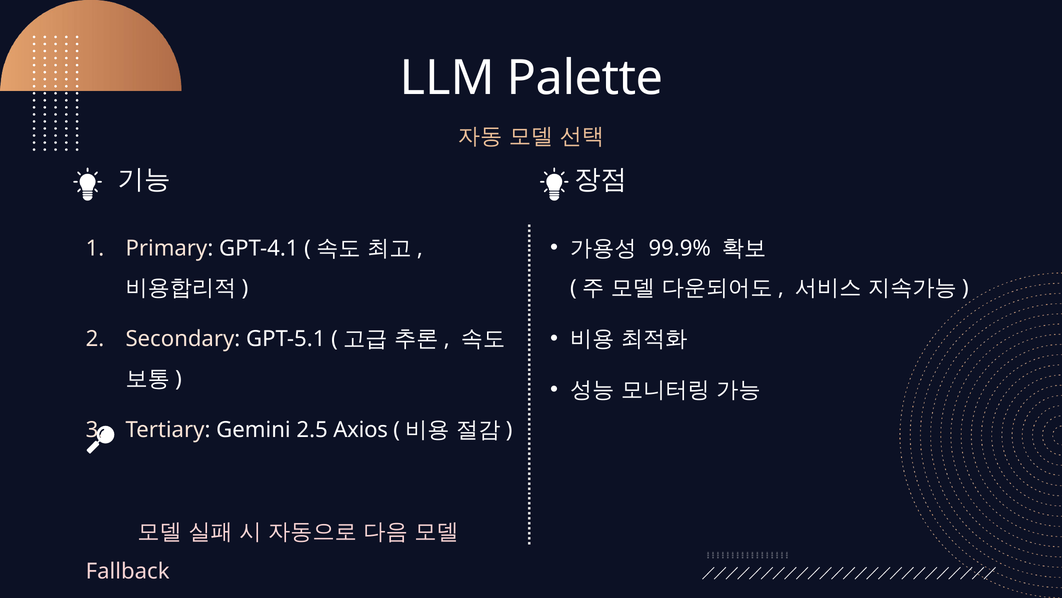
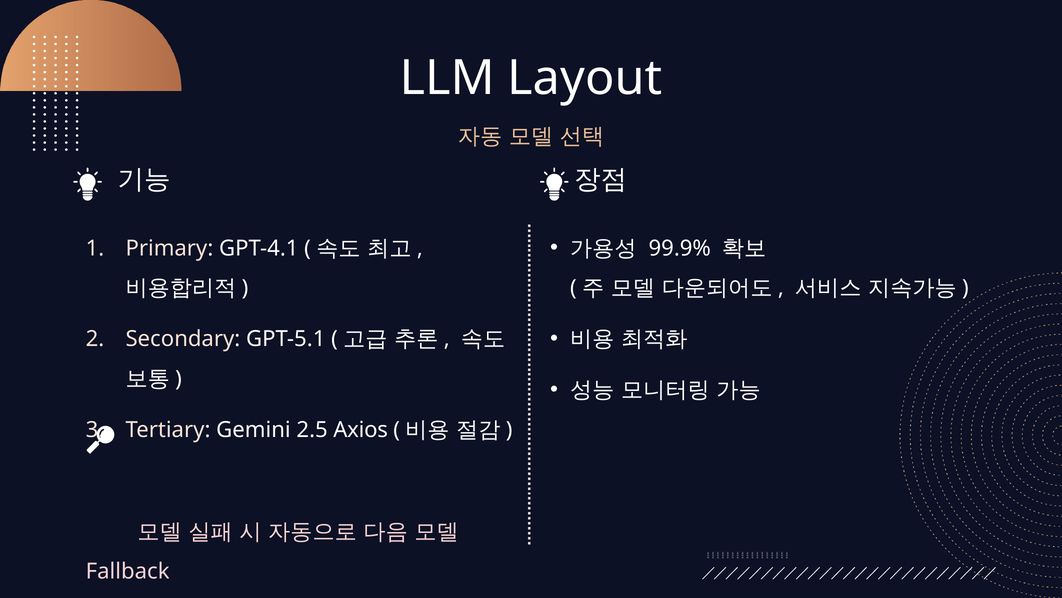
Palette: Palette -> Layout
